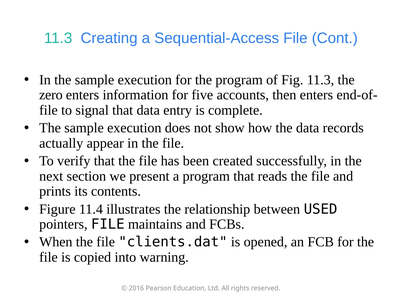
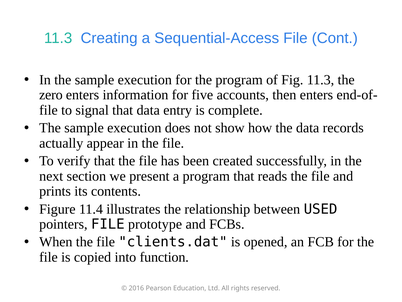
maintains: maintains -> prototype
warning: warning -> function
